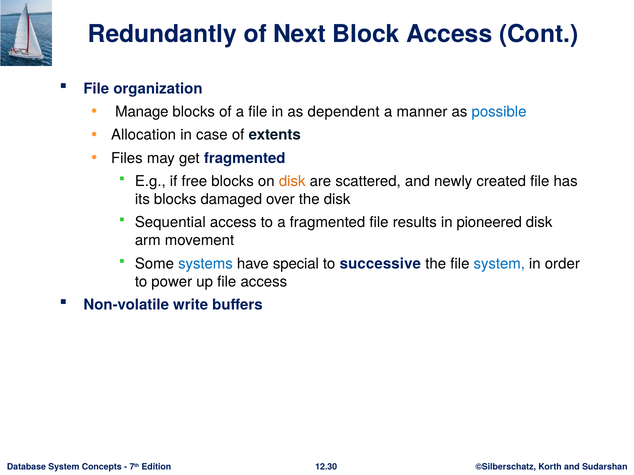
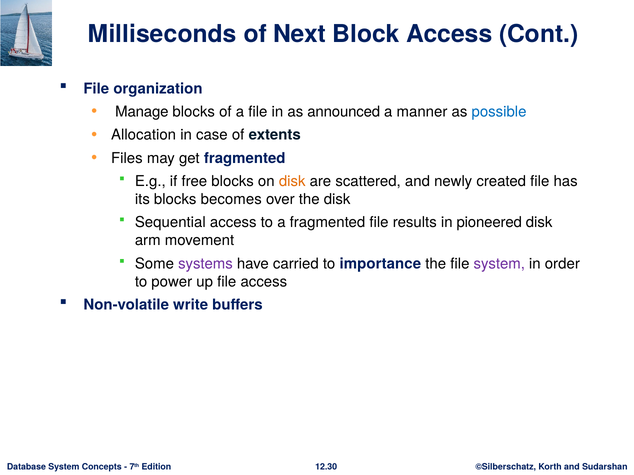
Redundantly: Redundantly -> Milliseconds
dependent: dependent -> announced
damaged: damaged -> becomes
systems colour: blue -> purple
special: special -> carried
successive: successive -> importance
system at (499, 264) colour: blue -> purple
